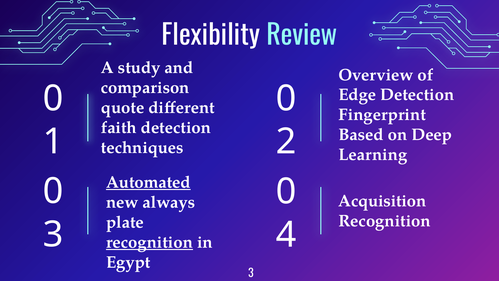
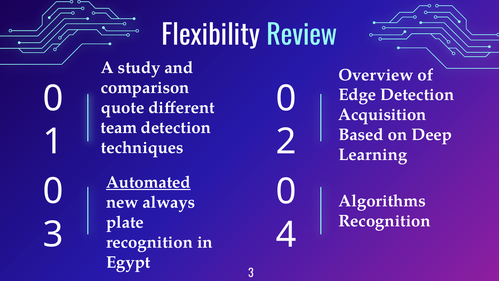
Fingerprint: Fingerprint -> Acquisition
faith: faith -> team
Acquisition: Acquisition -> Algorithms
recognition at (150, 242) underline: present -> none
